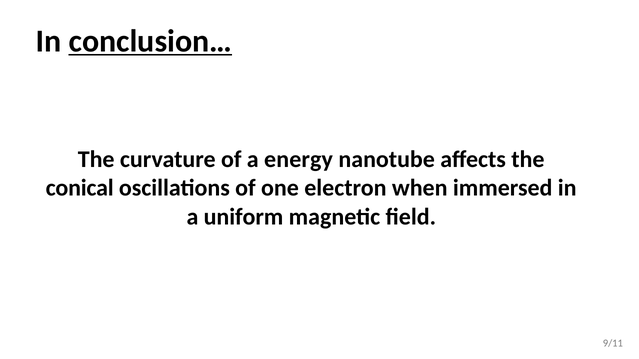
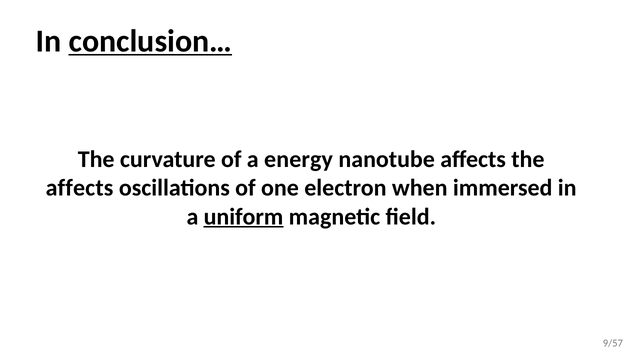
conical at (80, 188): conical -> affects
uniform underline: none -> present
9/11: 9/11 -> 9/57
